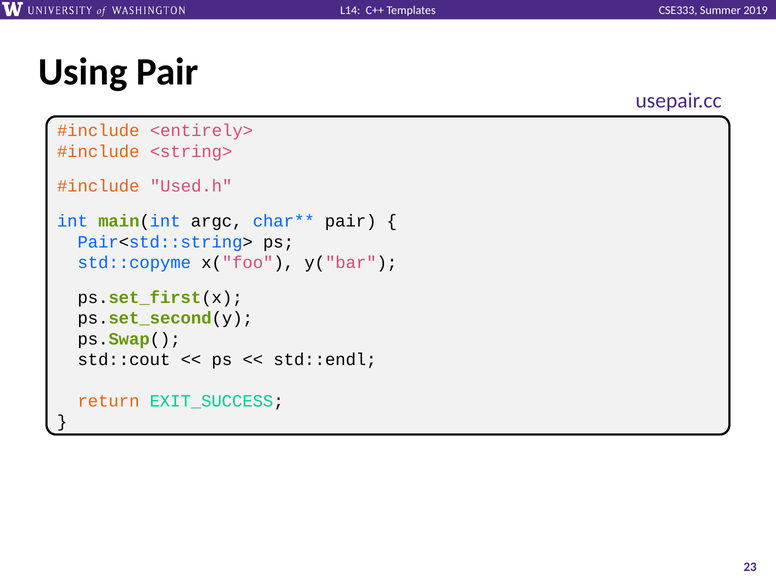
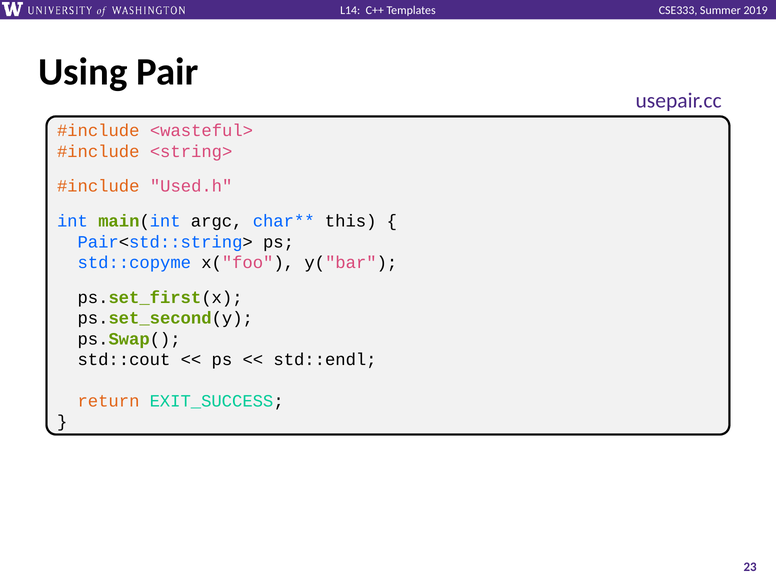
<entirely>: <entirely> -> <wasteful>
pair at (351, 221): pair -> this
